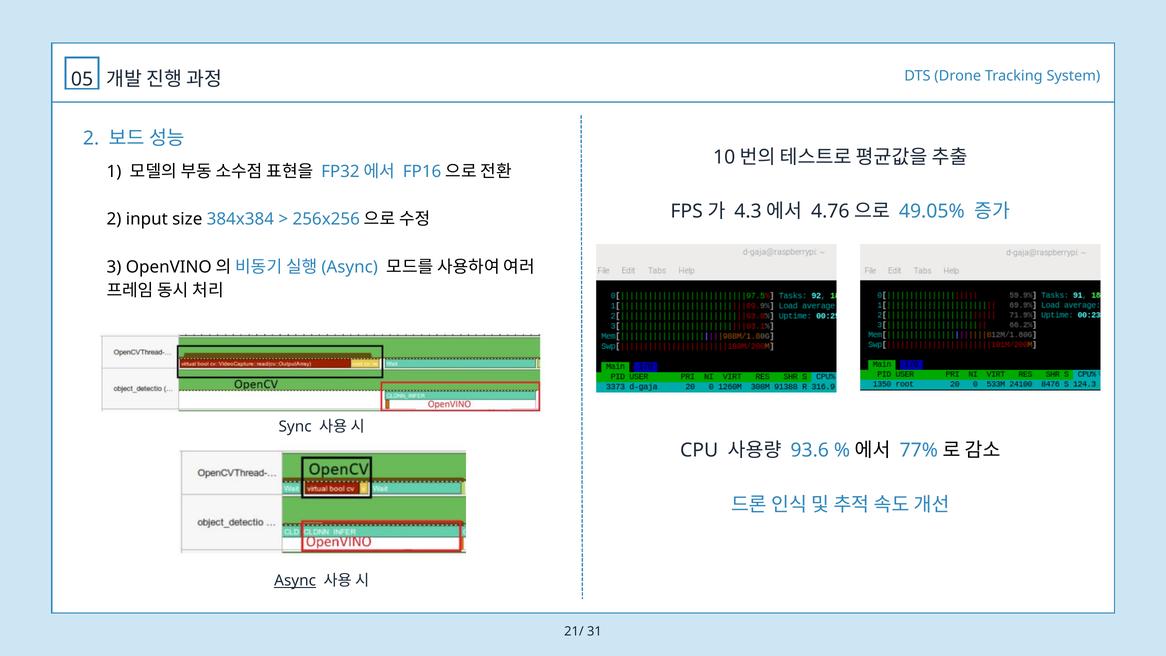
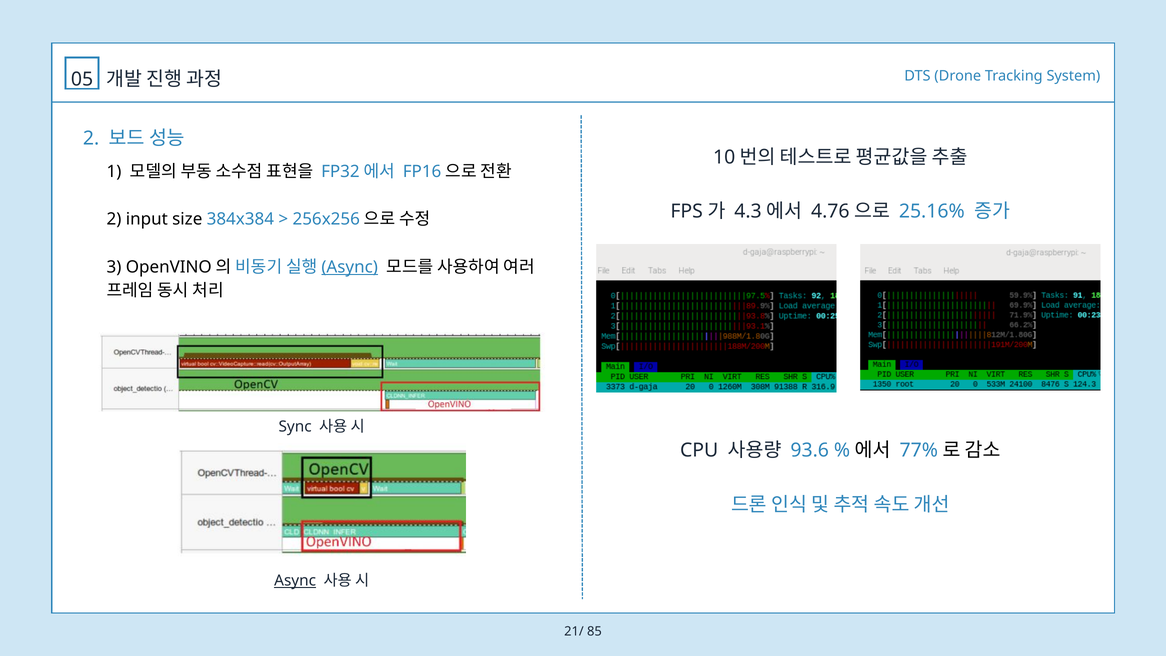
49.05%: 49.05% -> 25.16%
Async at (350, 267) underline: none -> present
31: 31 -> 85
